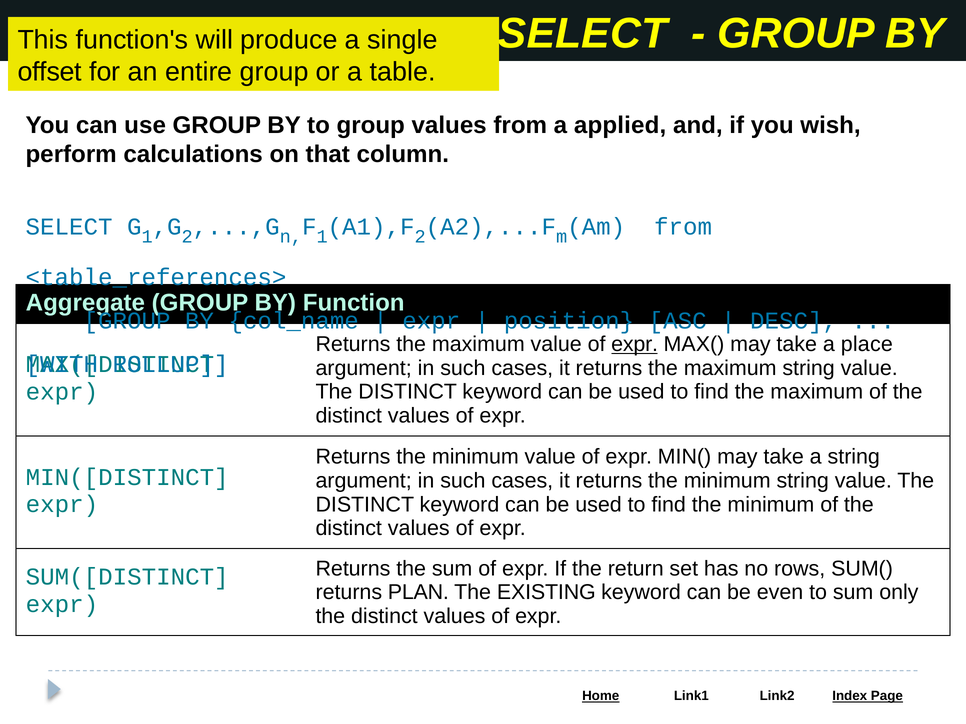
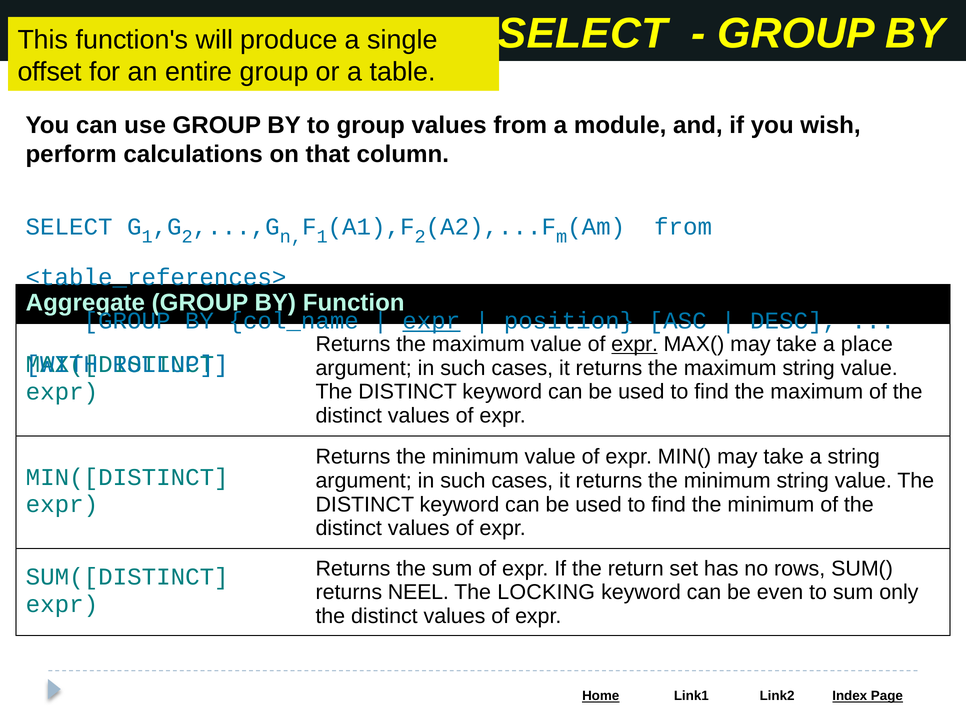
applied: applied -> module
expr at (431, 321) underline: none -> present
PLAN: PLAN -> NEEL
EXISTING: EXISTING -> LOCKING
